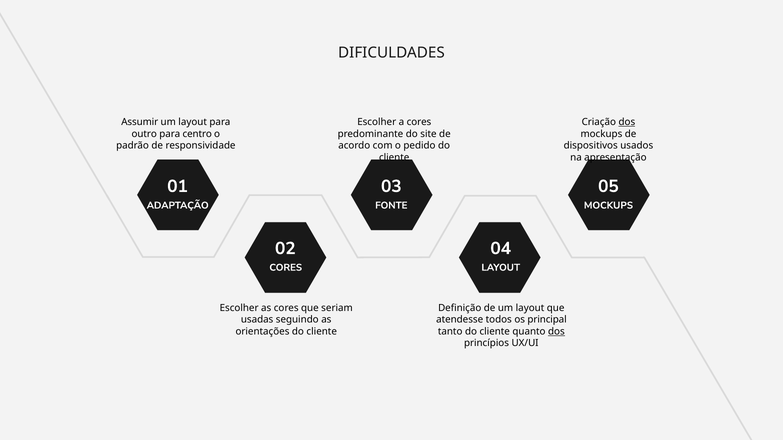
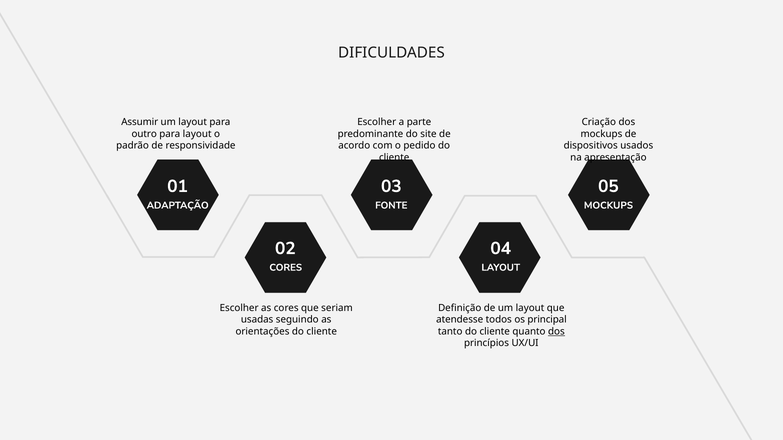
a cores: cores -> parte
dos at (627, 122) underline: present -> none
para centro: centro -> layout
